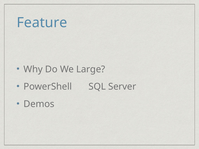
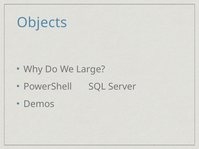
Feature: Feature -> Objects
